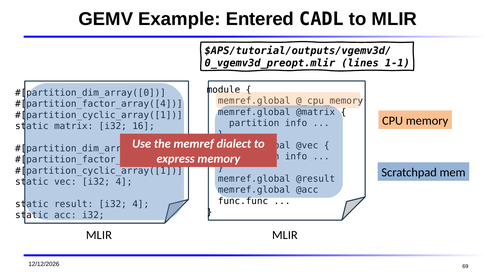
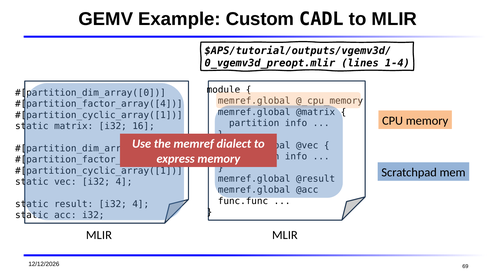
Entered: Entered -> Custom
1-1: 1-1 -> 1-4
